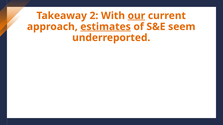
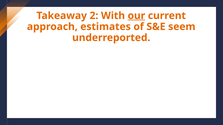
estimates underline: present -> none
